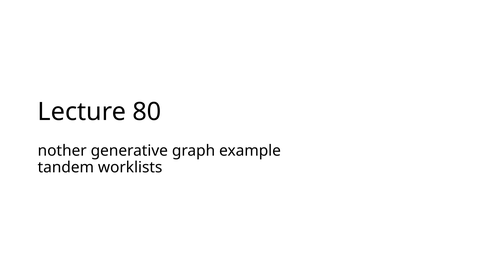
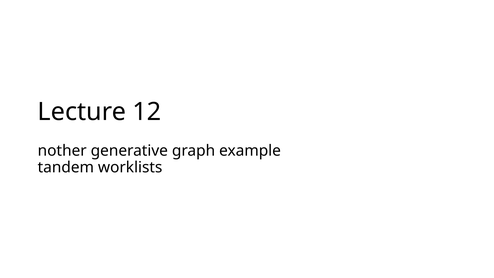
80: 80 -> 12
